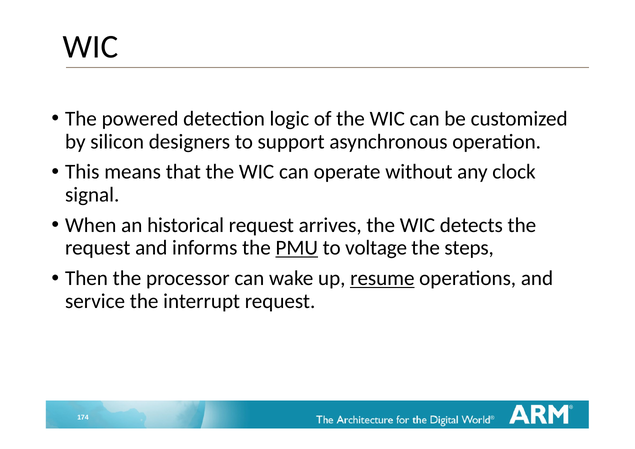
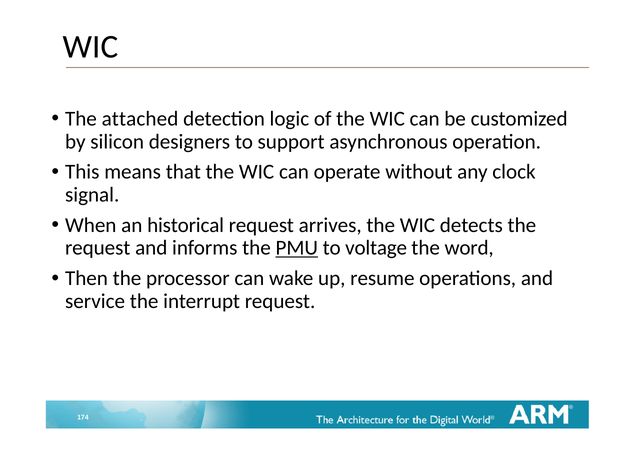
powered: powered -> attached
steps: steps -> word
resume underline: present -> none
